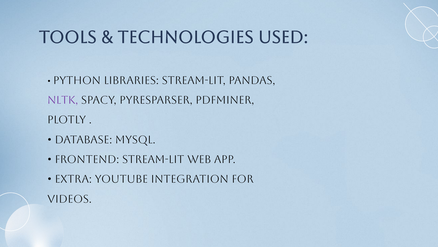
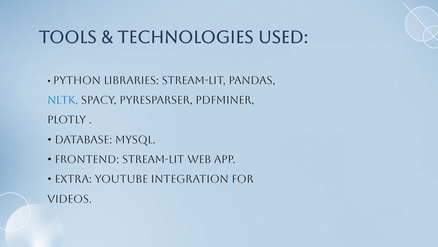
NLTK colour: purple -> blue
